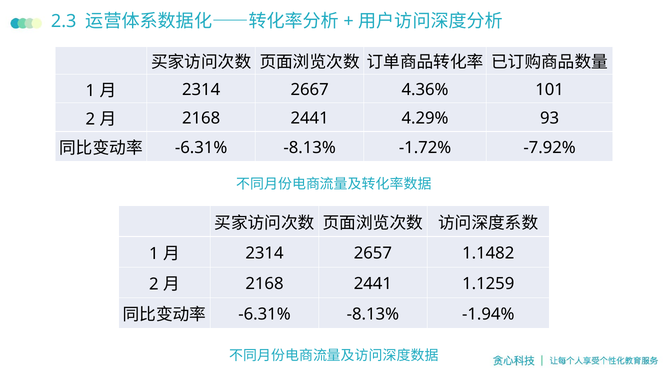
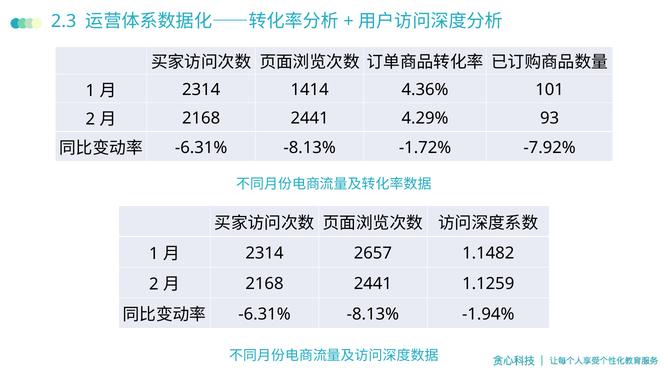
2667: 2667 -> 1414
